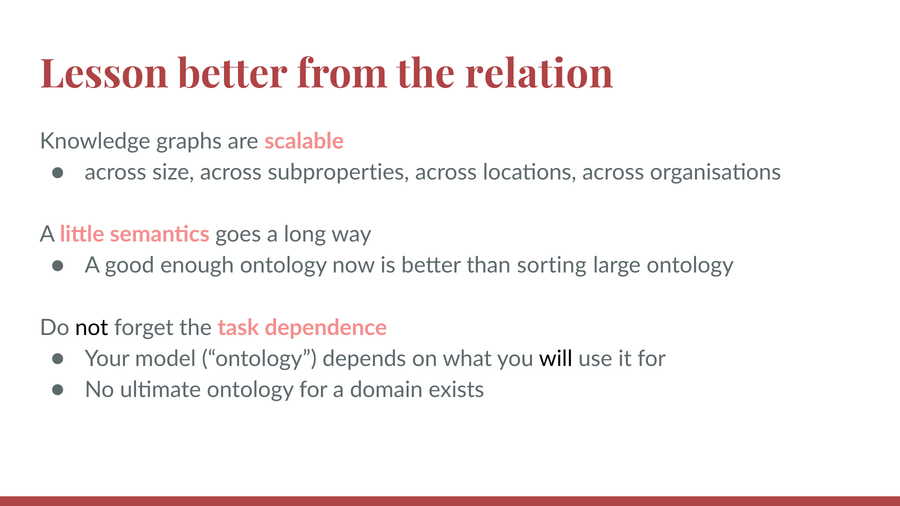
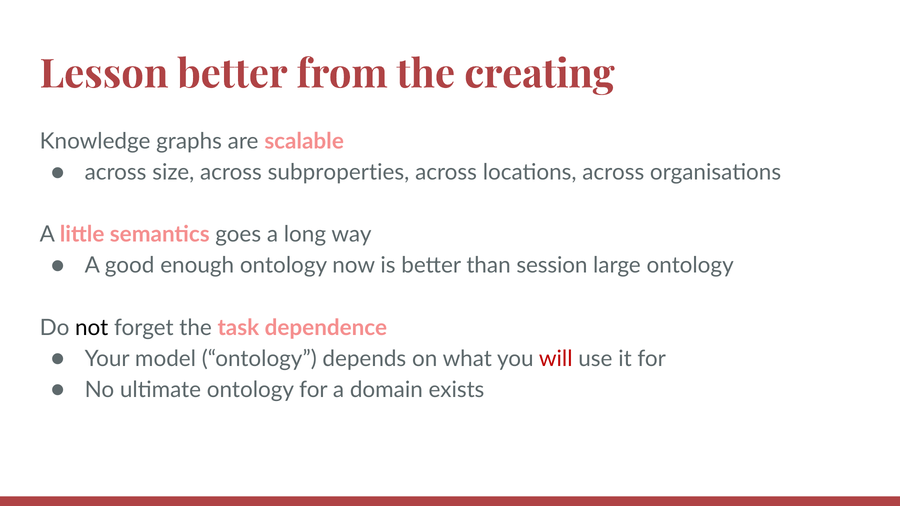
relation: relation -> creating
sorting: sorting -> session
will colour: black -> red
